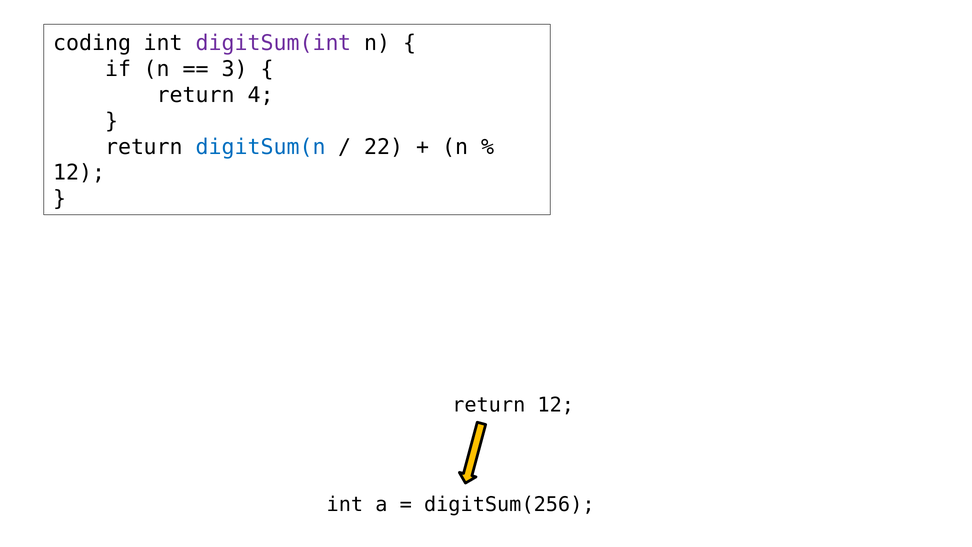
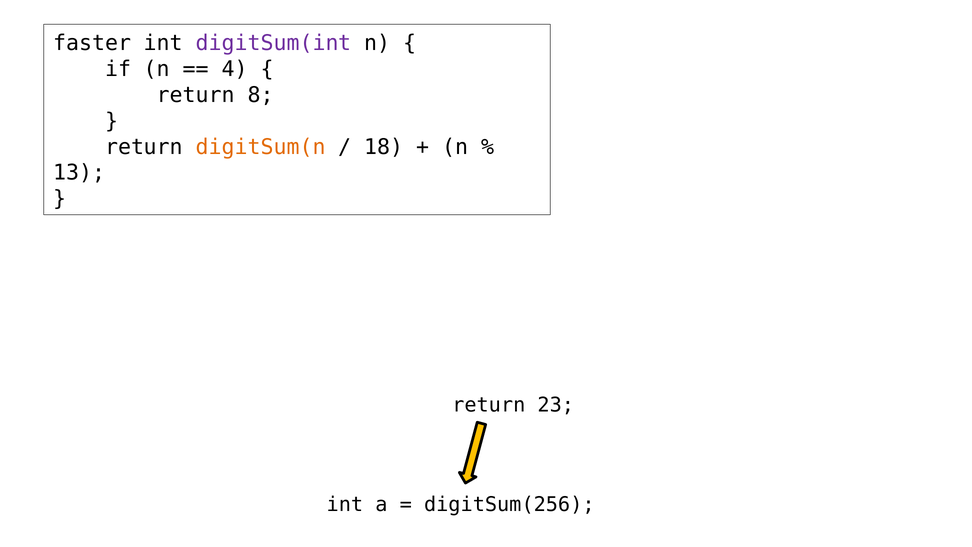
coding: coding -> faster
3: 3 -> 4
4: 4 -> 8
digitSum(n colour: blue -> orange
22: 22 -> 18
12 at (79, 173): 12 -> 13
return 12: 12 -> 23
